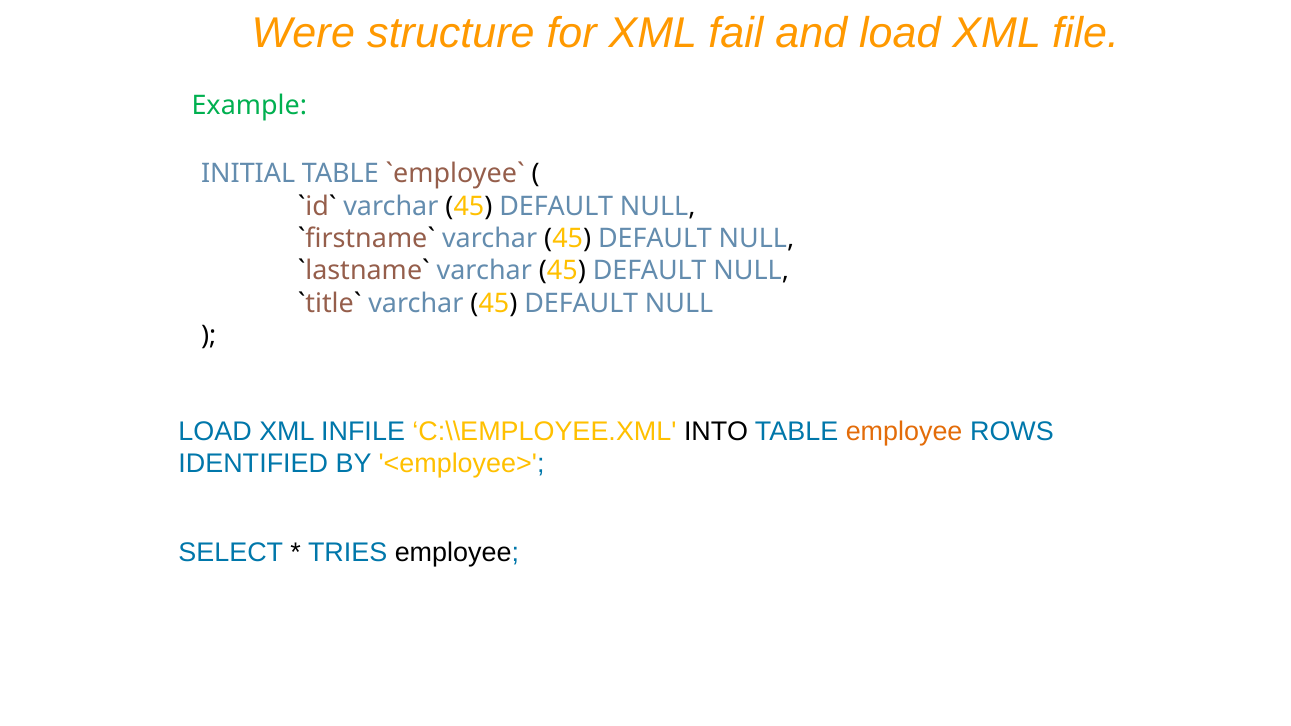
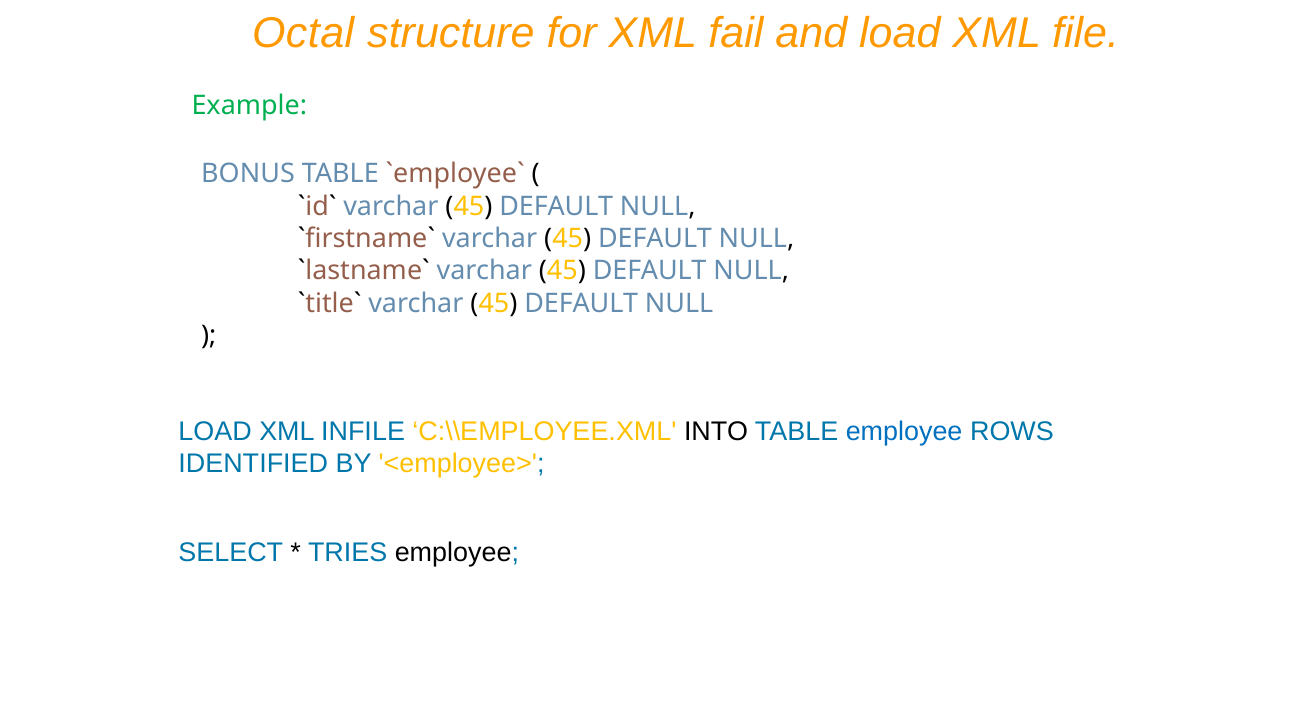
Were: Were -> Octal
INITIAL: INITIAL -> BONUS
employee at (904, 432) colour: orange -> blue
